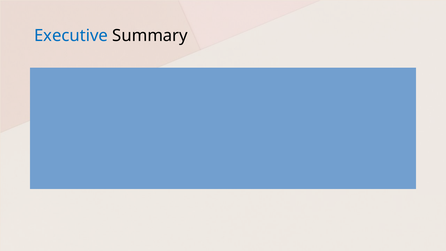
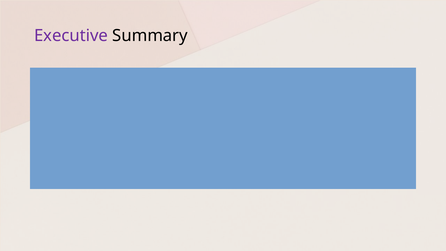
Executive colour: blue -> purple
